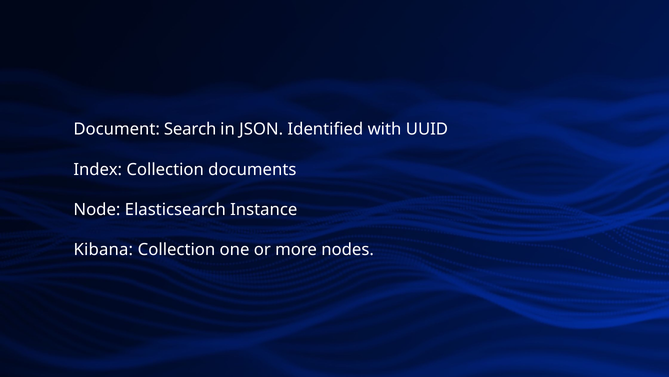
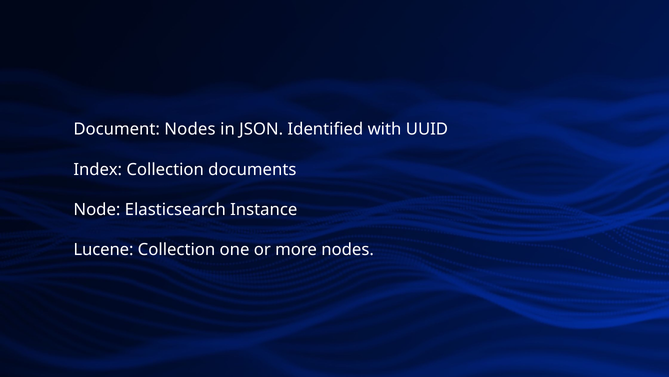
Document Search: Search -> Nodes
Kibana: Kibana -> Lucene
